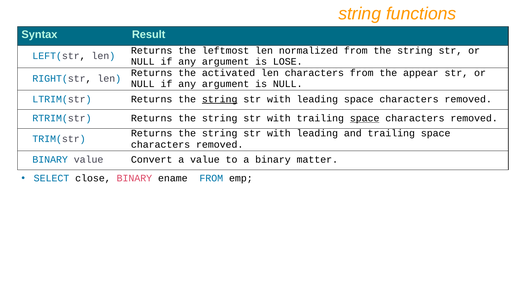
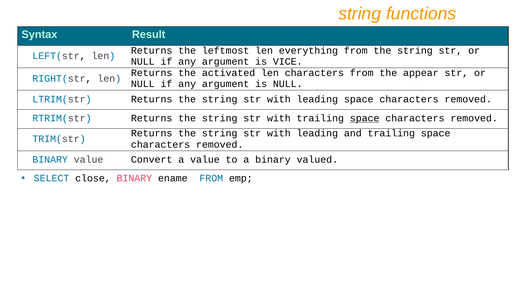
normalized: normalized -> everything
LOSE: LOSE -> VICE
string at (220, 99) underline: present -> none
matter: matter -> valued
